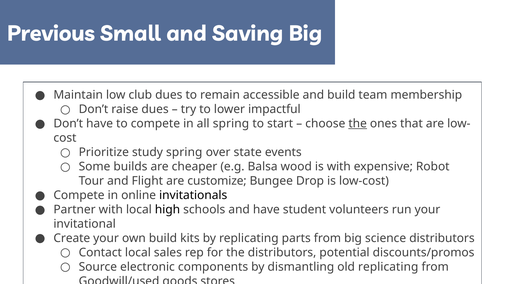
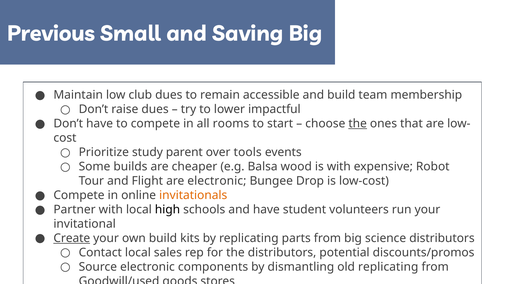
all spring: spring -> rooms
study spring: spring -> parent
state: state -> tools
are customize: customize -> electronic
invitationals colour: black -> orange
Create underline: none -> present
